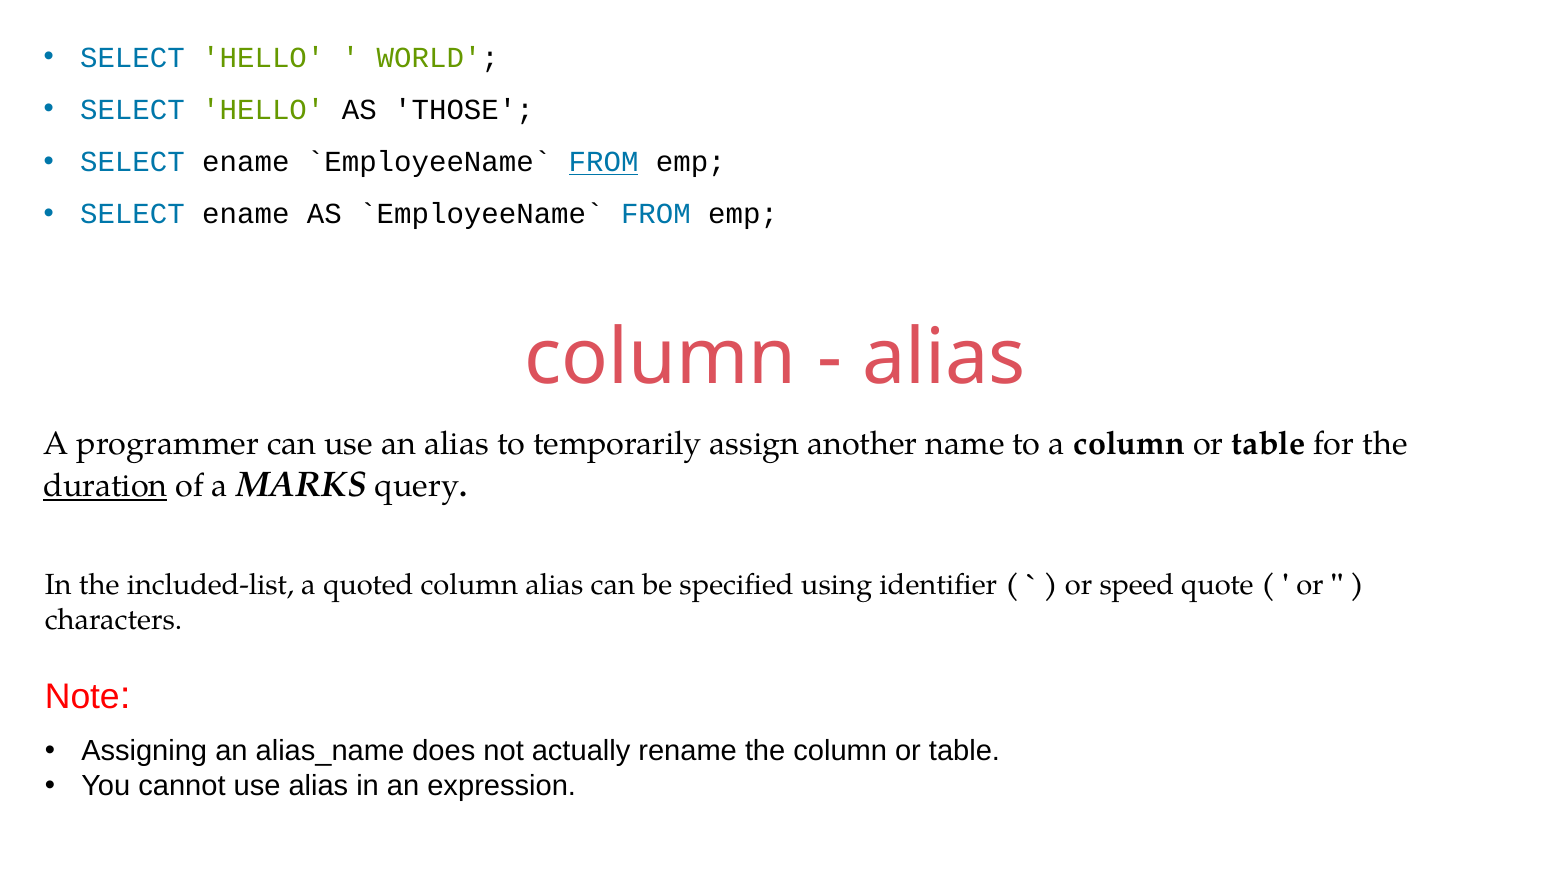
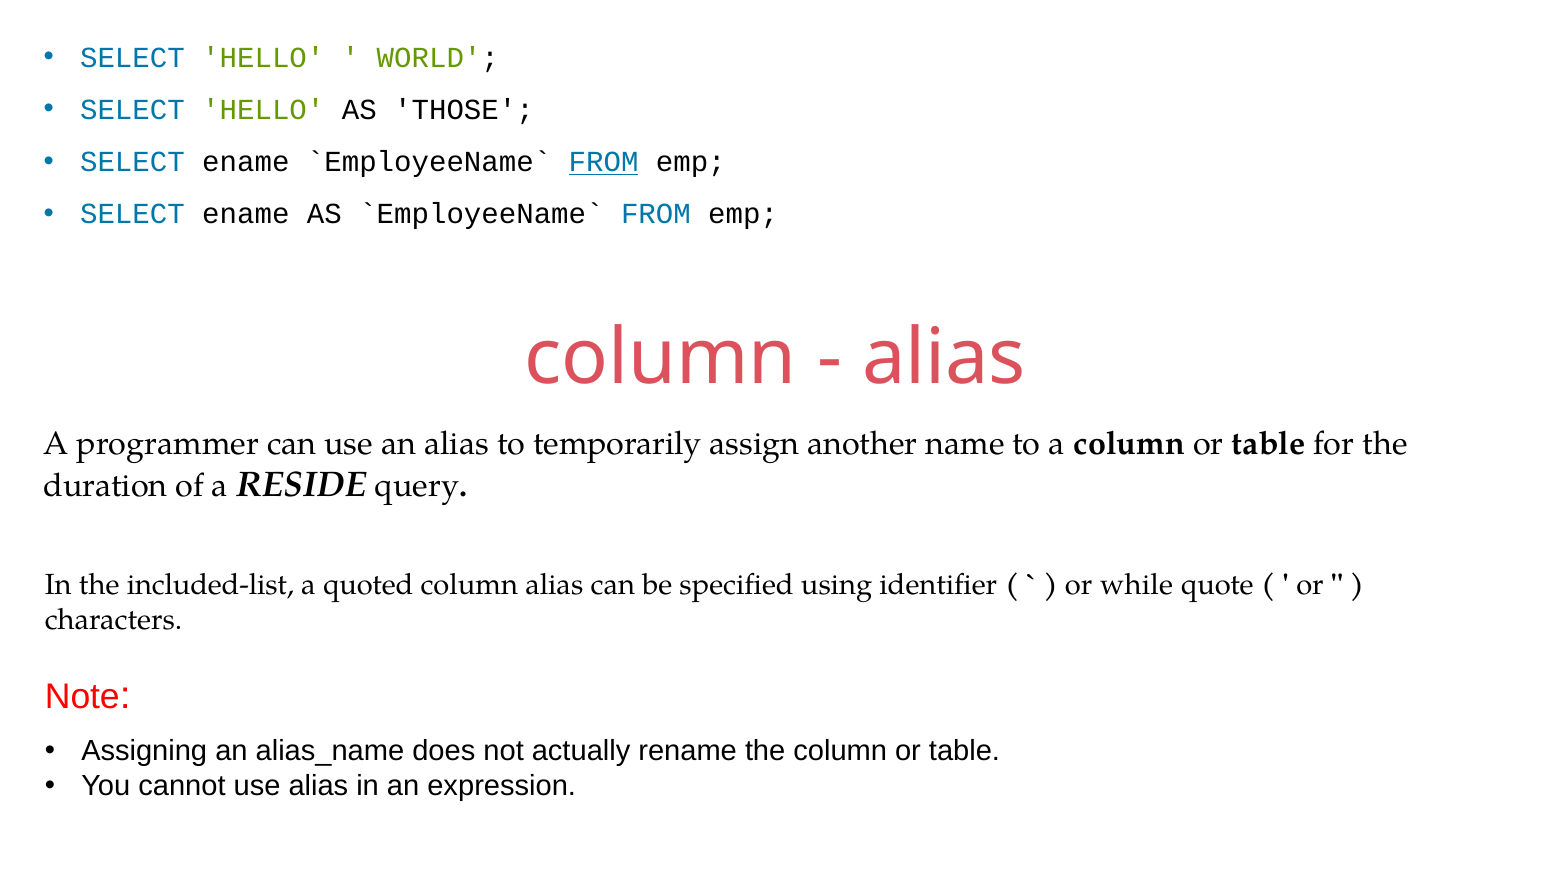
duration underline: present -> none
MARKS: MARKS -> RESIDE
speed: speed -> while
